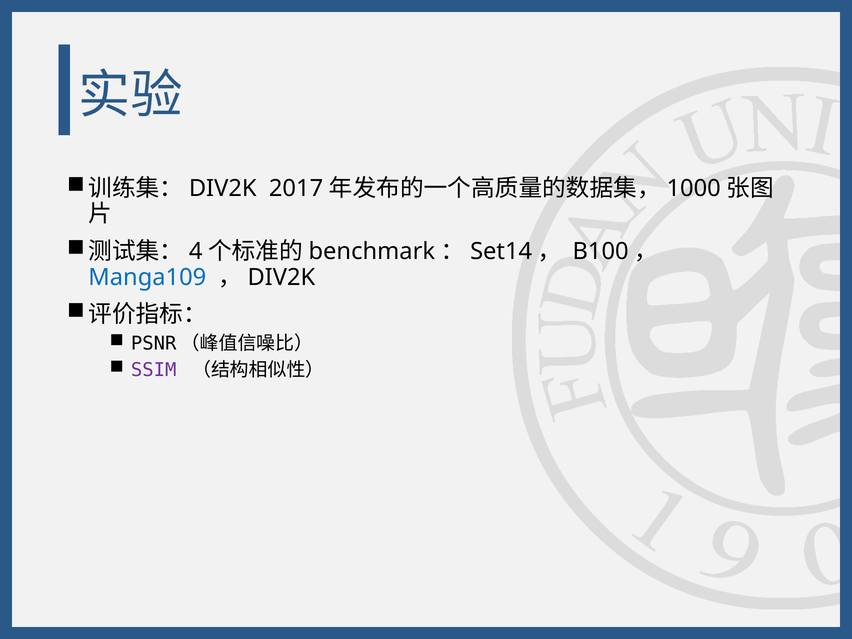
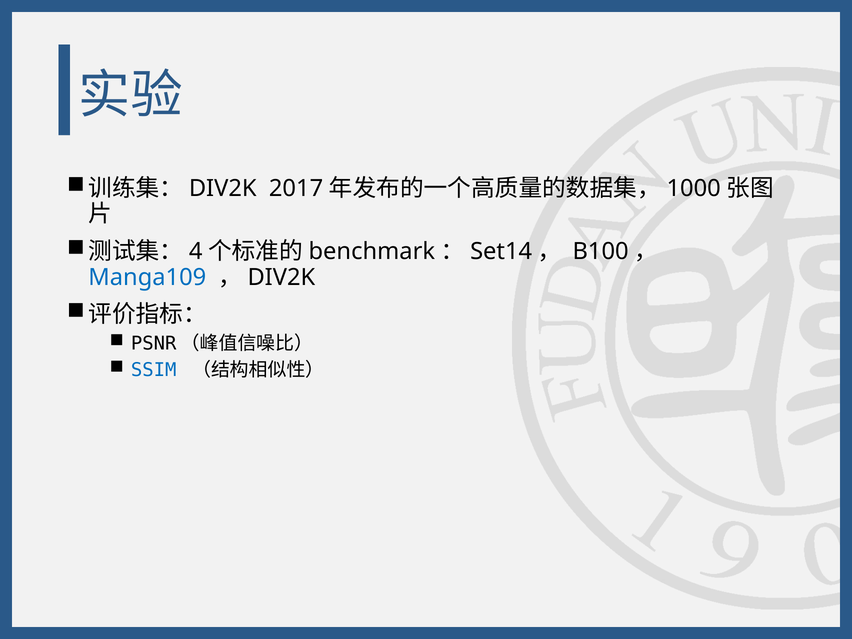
SSIM colour: purple -> blue
